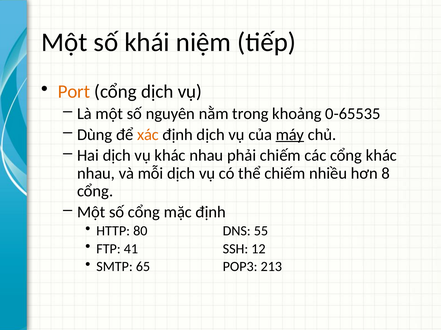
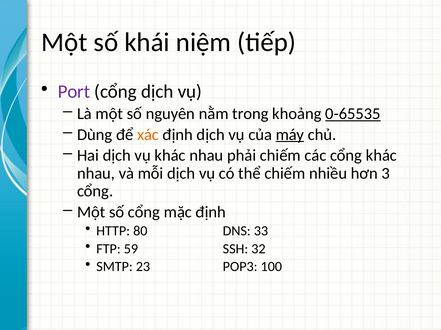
Port colour: orange -> purple
0-65535 underline: none -> present
8: 8 -> 3
55: 55 -> 33
41: 41 -> 59
12: 12 -> 32
65: 65 -> 23
213: 213 -> 100
